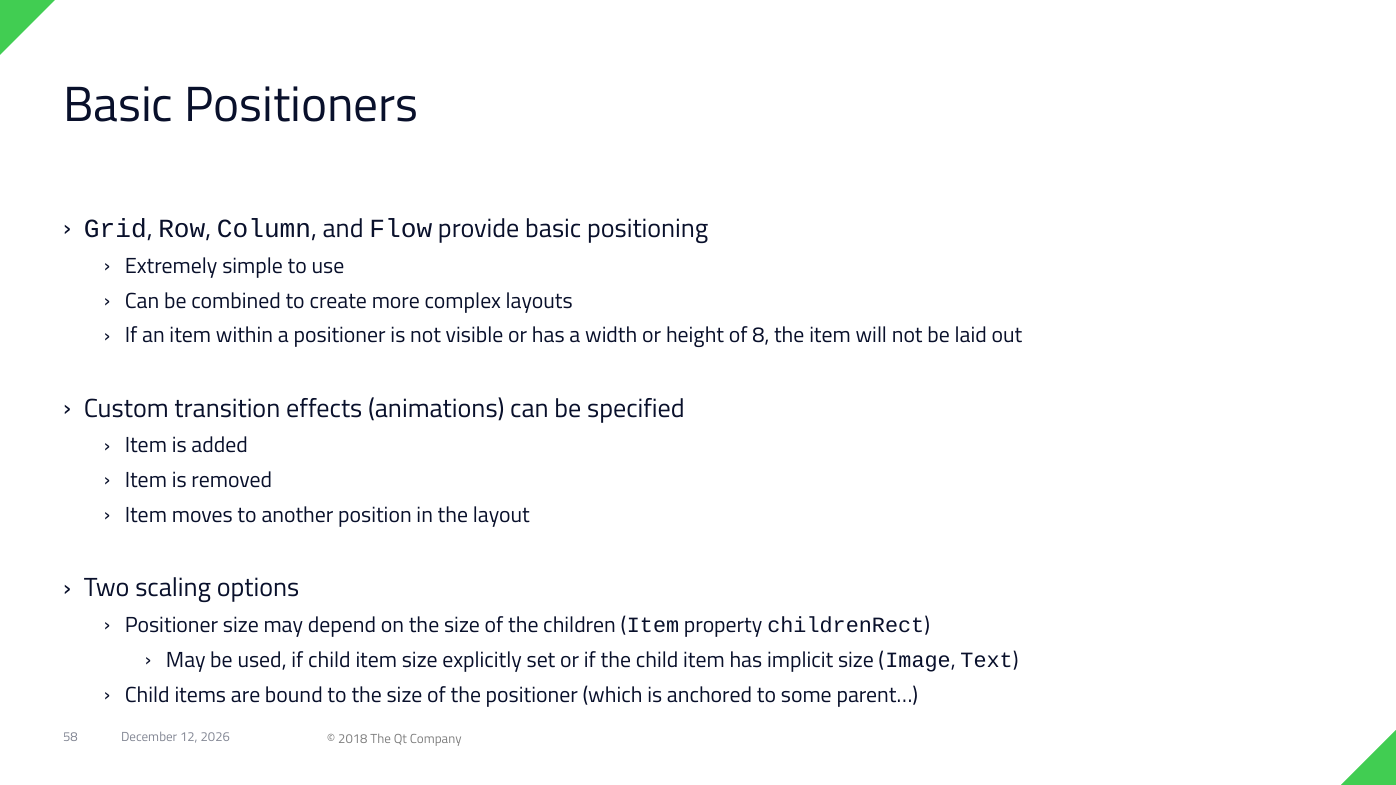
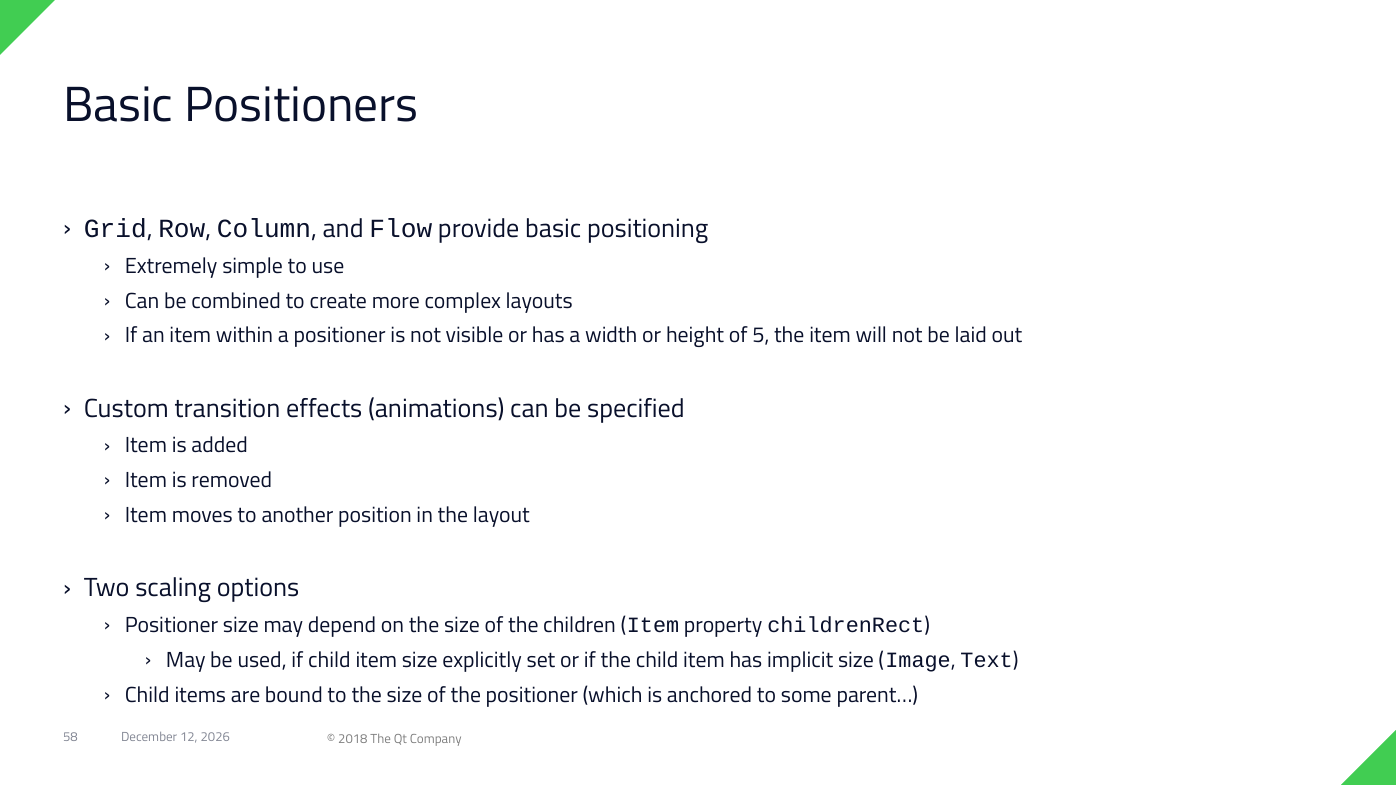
8: 8 -> 5
